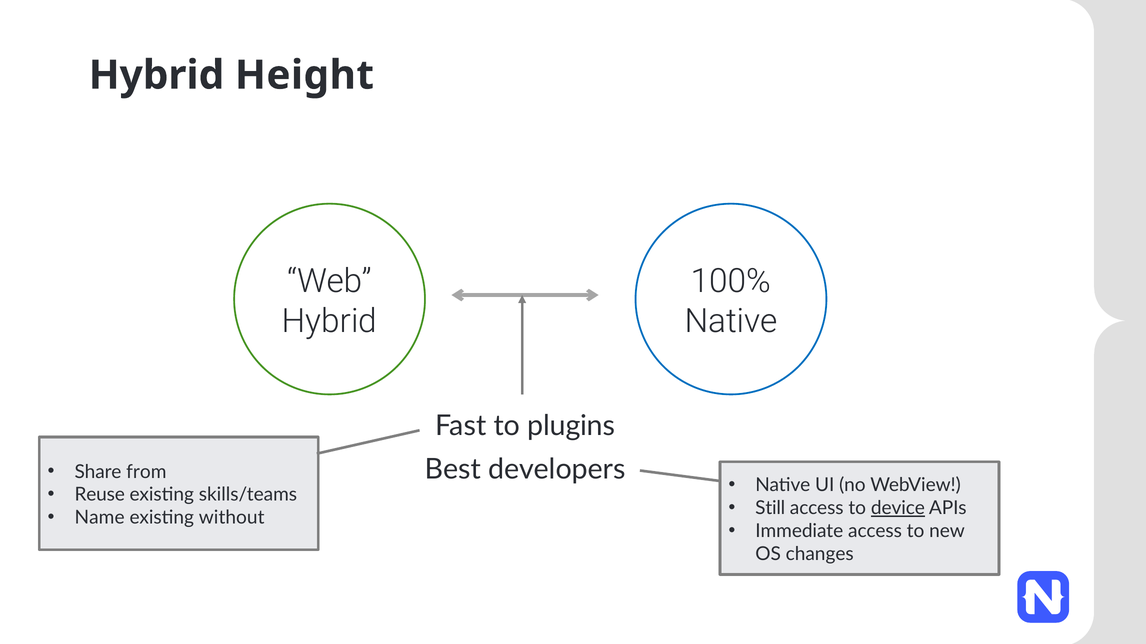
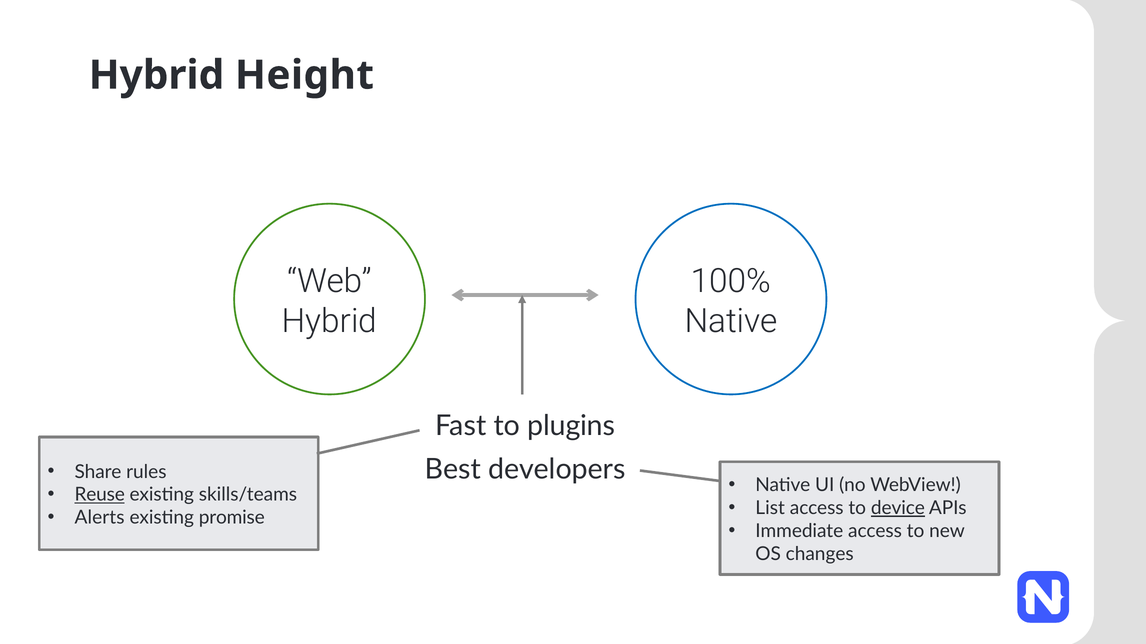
from: from -> rules
Reuse underline: none -> present
Still: Still -> List
Name: Name -> Alerts
without: without -> promise
